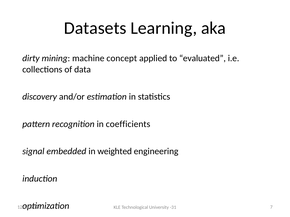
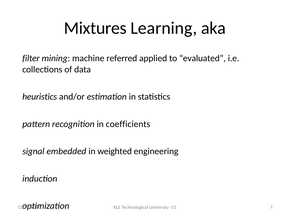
Datasets: Datasets -> Mixtures
dirty: dirty -> filter
concept: concept -> referred
discovery: discovery -> heuristics
